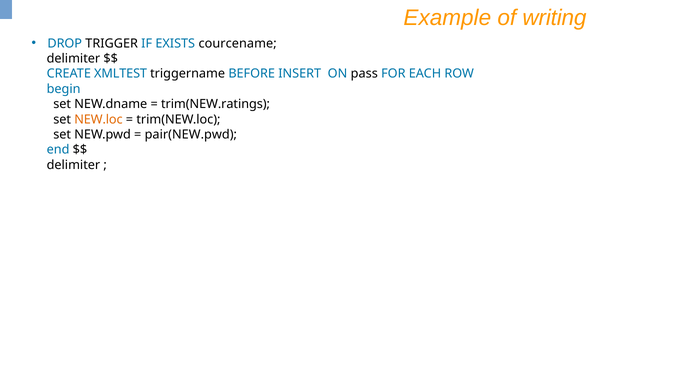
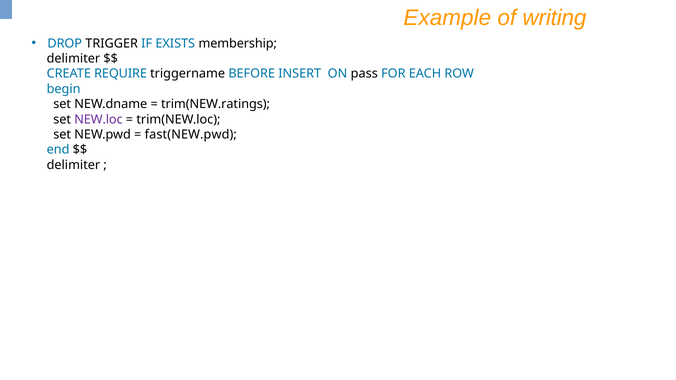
courcename: courcename -> membership
XMLTEST: XMLTEST -> REQUIRE
NEW.loc colour: orange -> purple
pair(NEW.pwd: pair(NEW.pwd -> fast(NEW.pwd
